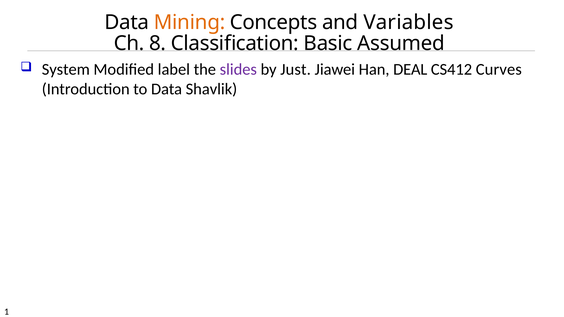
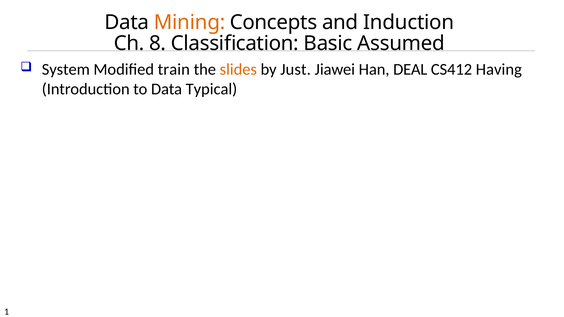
Variables: Variables -> Induction
label: label -> train
slides colour: purple -> orange
Curves: Curves -> Having
Shavlik: Shavlik -> Typical
